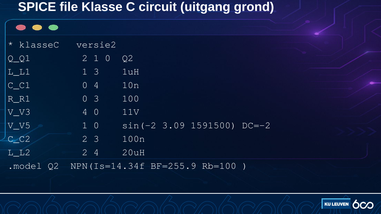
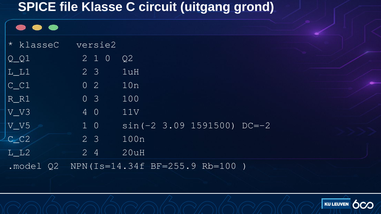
L_L1 1: 1 -> 2
0 4: 4 -> 2
